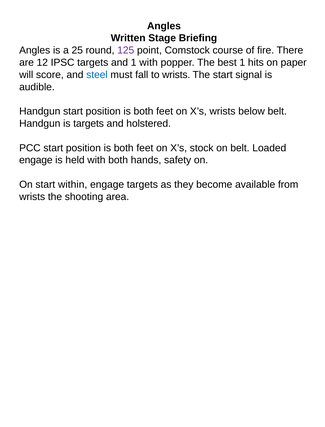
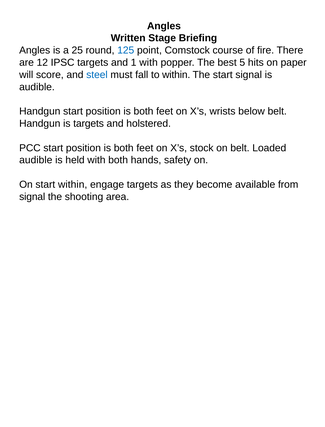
125 colour: purple -> blue
best 1: 1 -> 5
to wrists: wrists -> within
engage at (36, 160): engage -> audible
wrists at (32, 196): wrists -> signal
